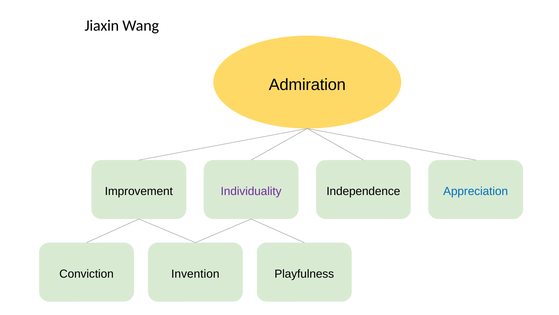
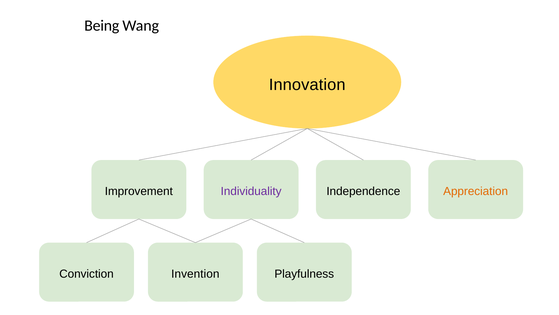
Jiaxin: Jiaxin -> Being
Admiration: Admiration -> Innovation
Appreciation colour: blue -> orange
